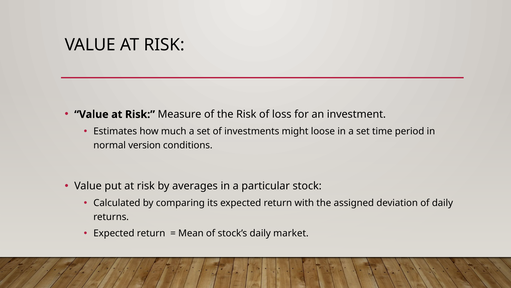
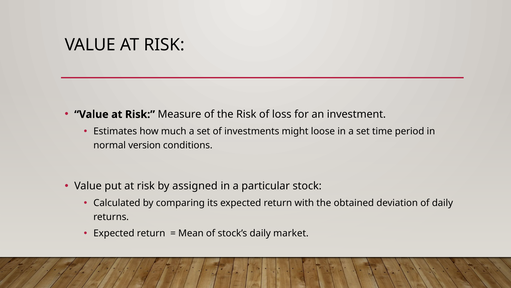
averages: averages -> assigned
assigned: assigned -> obtained
